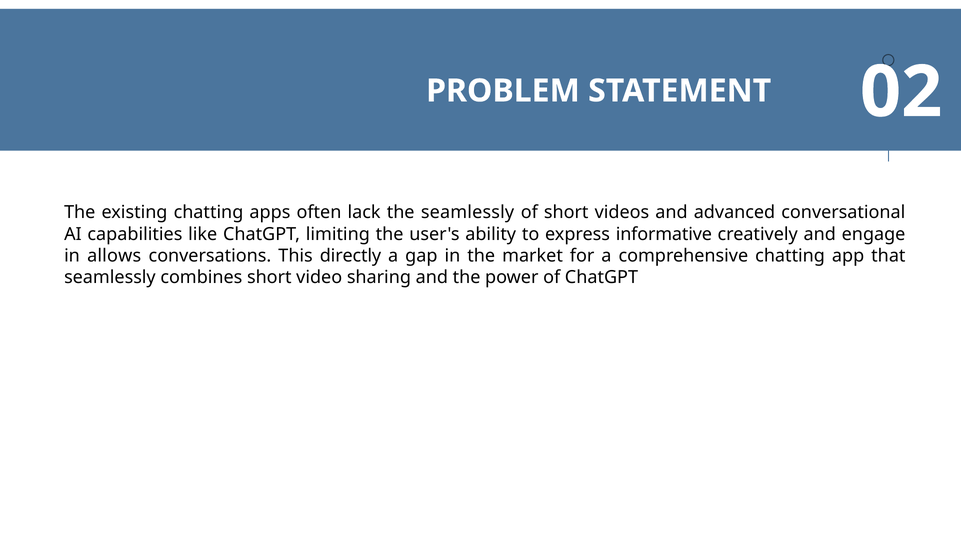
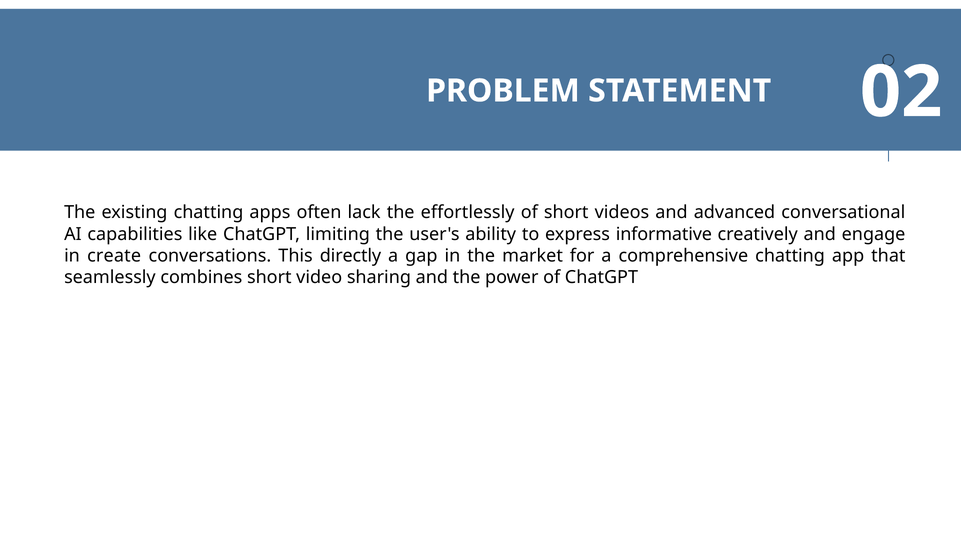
the seamlessly: seamlessly -> effortlessly
allows: allows -> create
